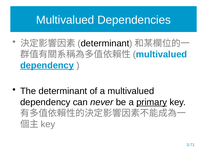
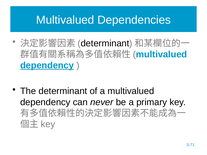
primary underline: present -> none
